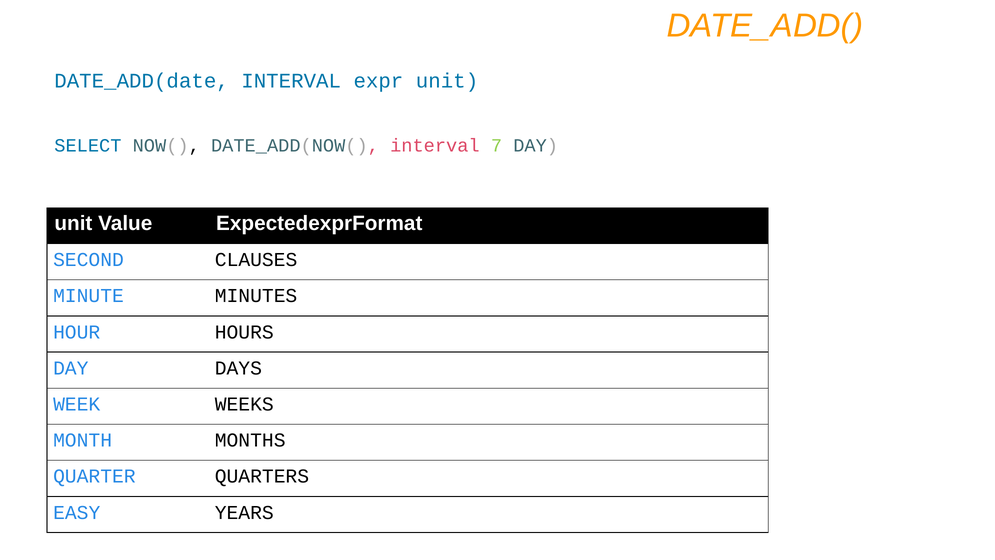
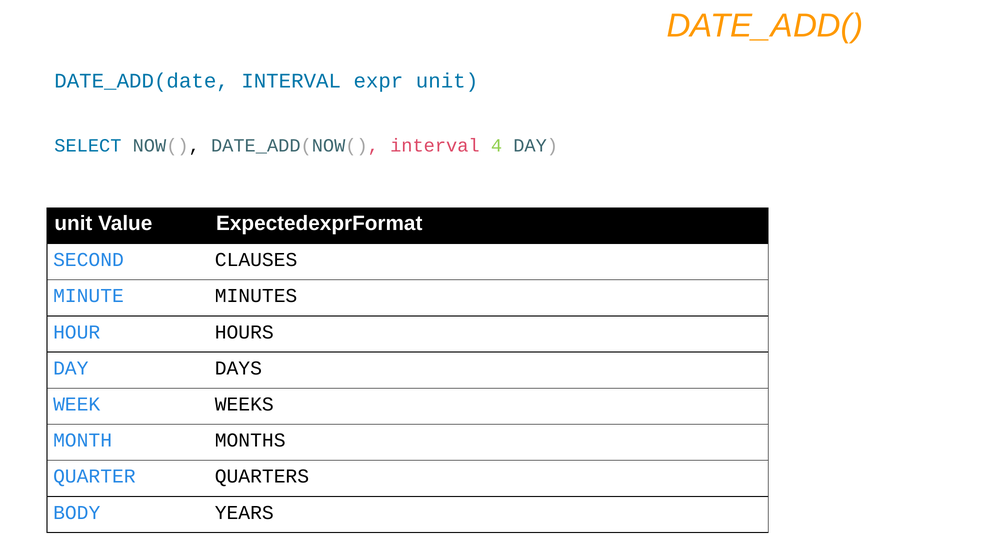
7: 7 -> 4
EASY: EASY -> BODY
